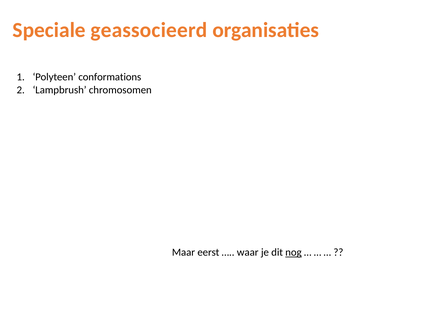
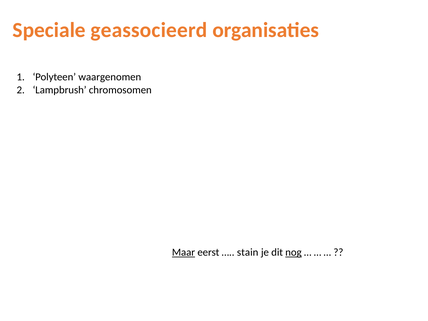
conformations: conformations -> waargenomen
Maar underline: none -> present
waar: waar -> stain
